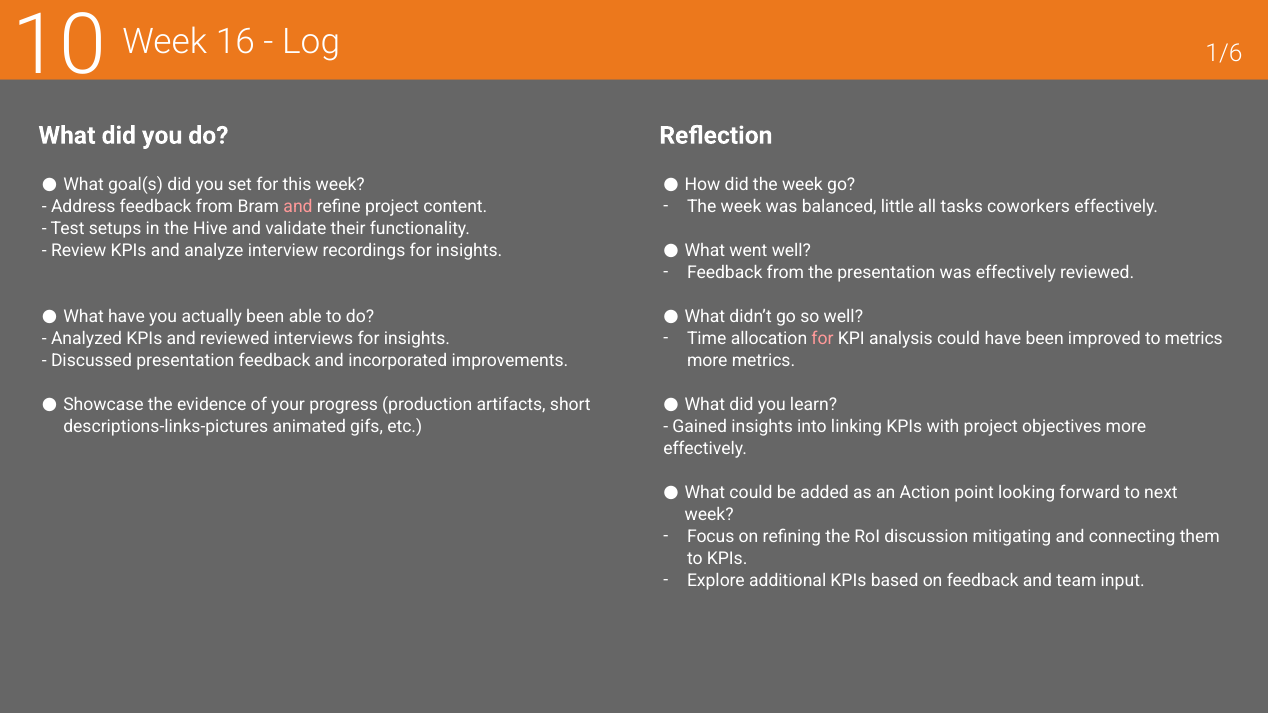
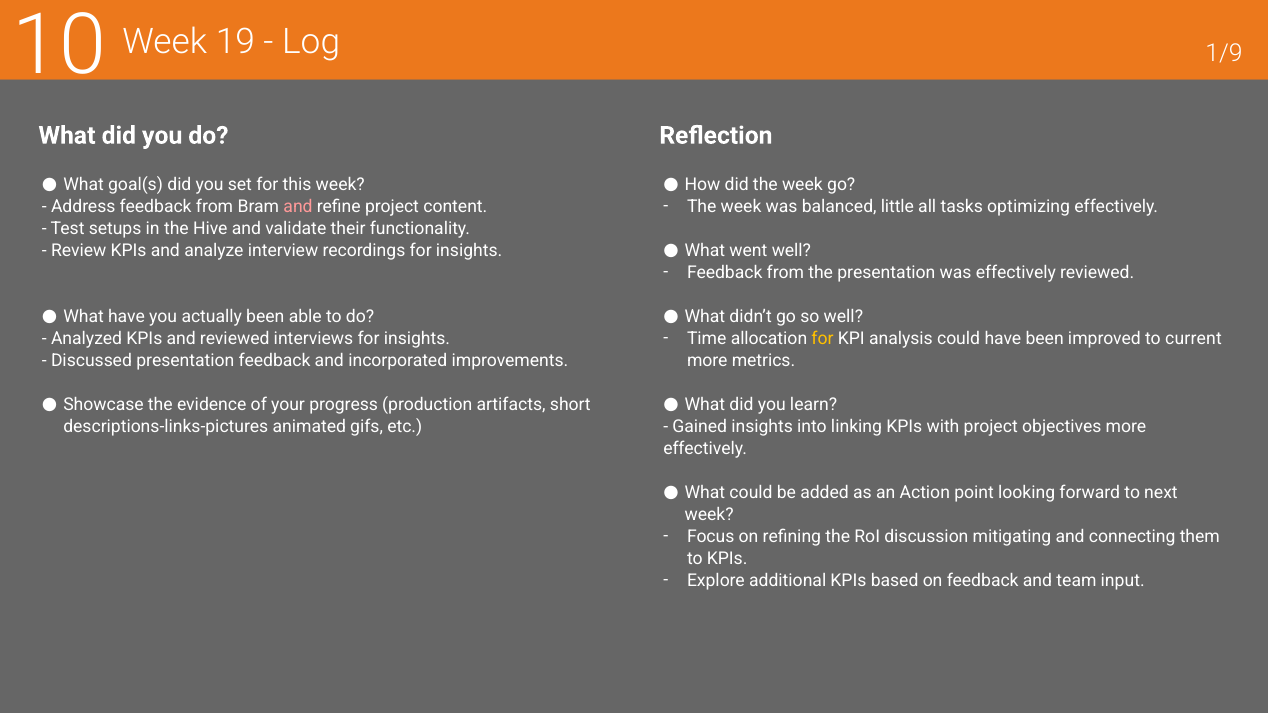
16: 16 -> 19
1/6: 1/6 -> 1/9
coworkers: coworkers -> optimizing
for at (822, 339) colour: pink -> yellow
to metrics: metrics -> current
